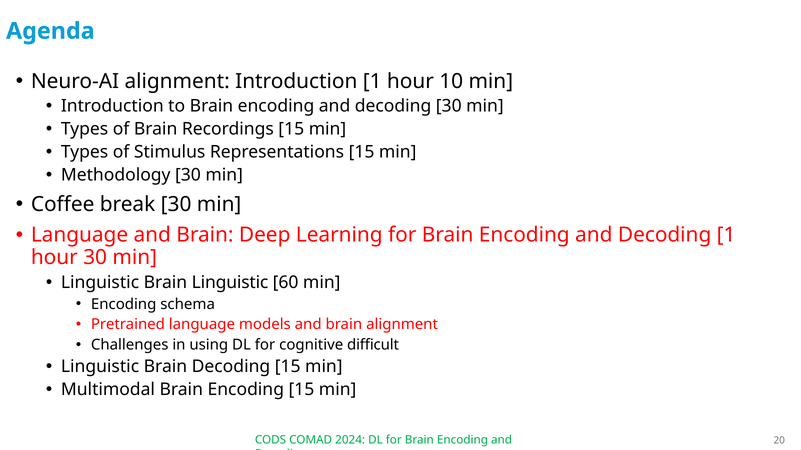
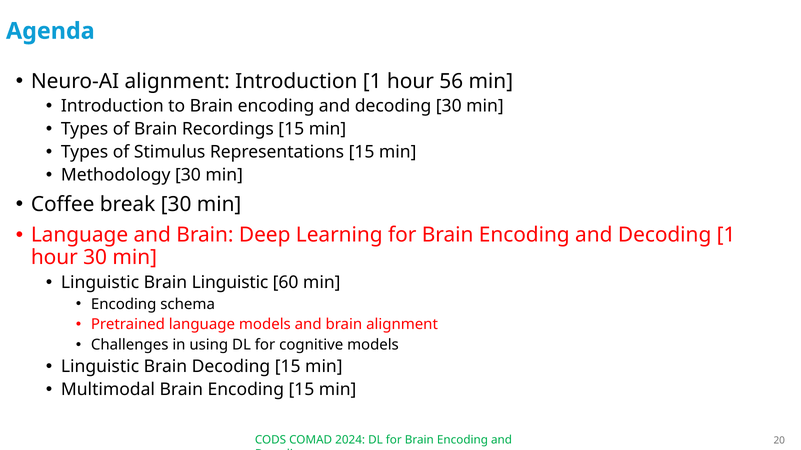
10: 10 -> 56
cognitive difficult: difficult -> models
